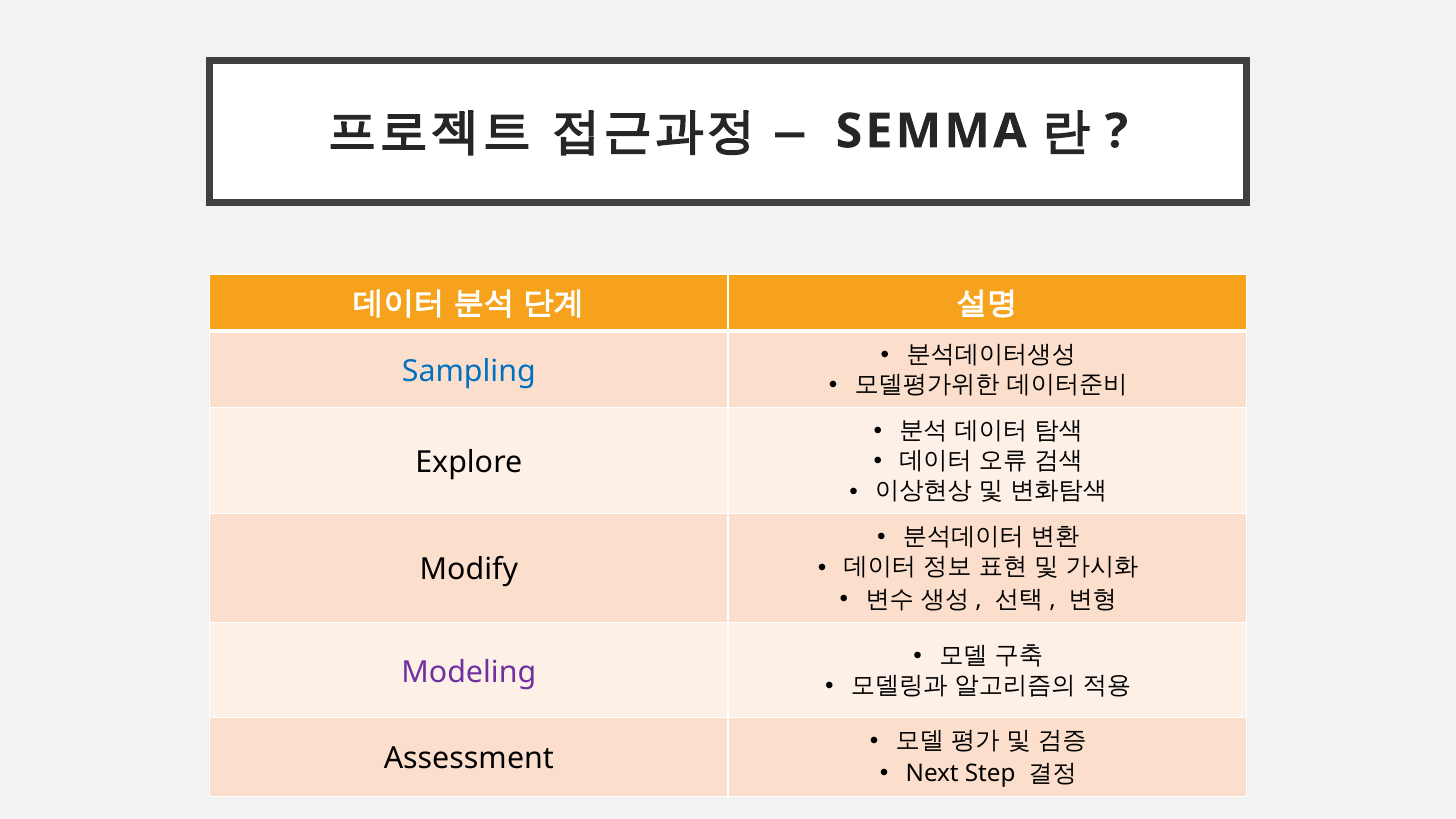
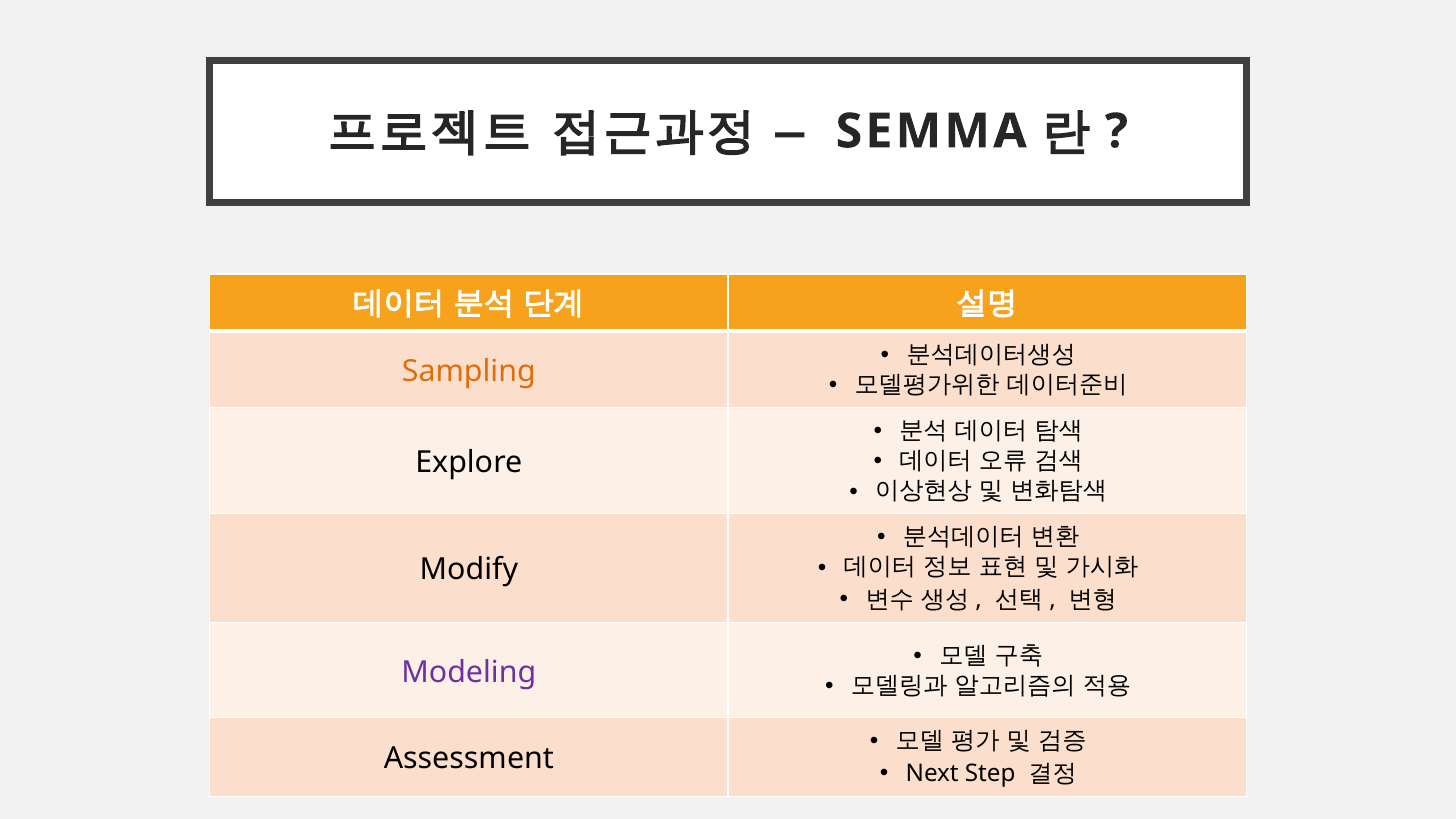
Sampling colour: blue -> orange
